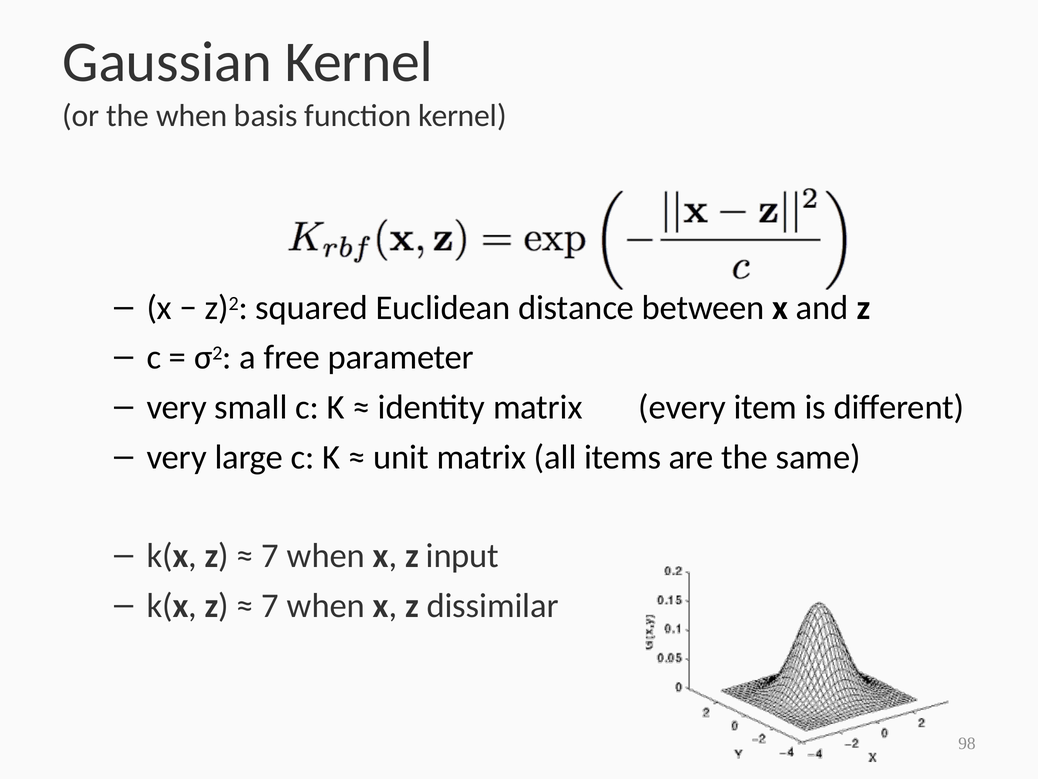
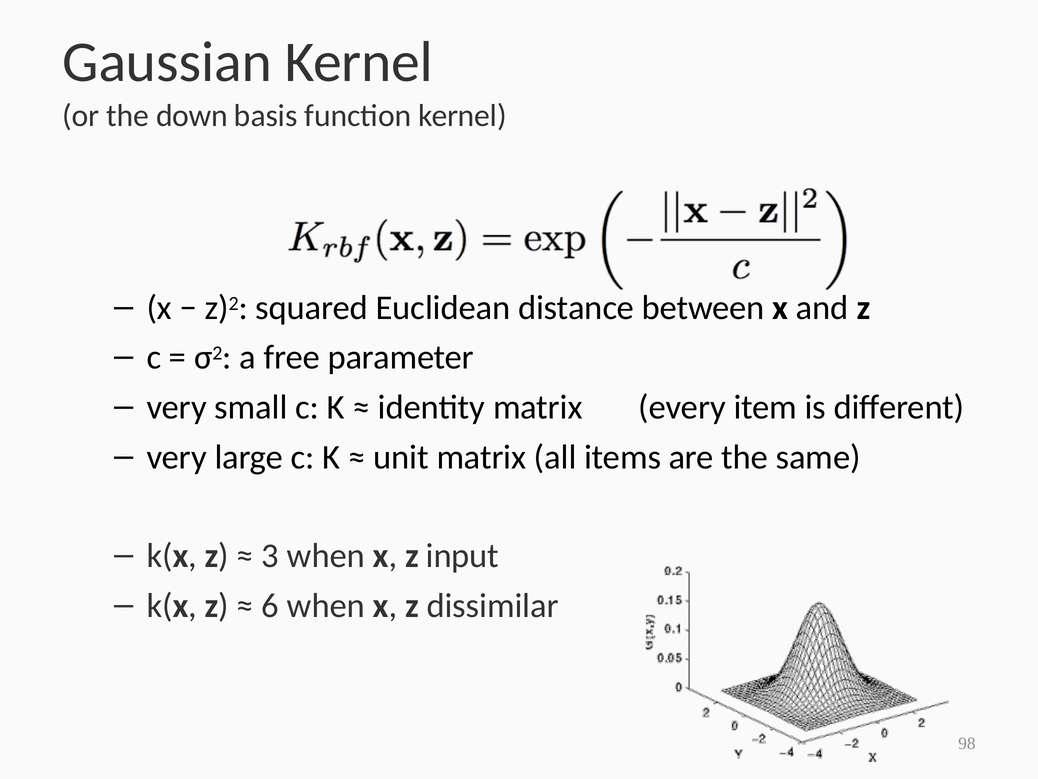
the when: when -> down
7 at (270, 555): 7 -> 3
7 at (270, 605): 7 -> 6
